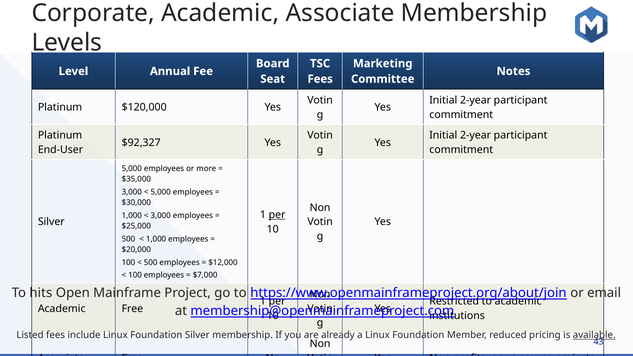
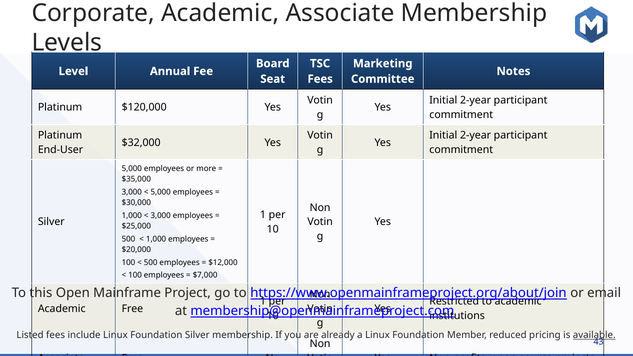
$92,327: $92,327 -> $32,000
per at (277, 215) underline: present -> none
hits: hits -> this
